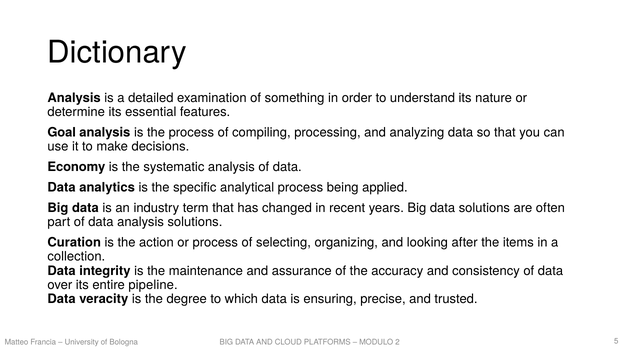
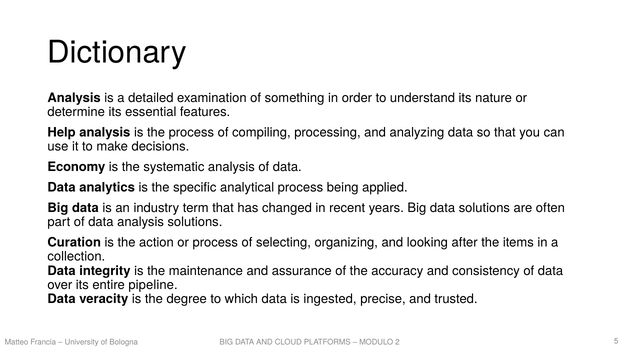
Goal: Goal -> Help
ensuring: ensuring -> ingested
